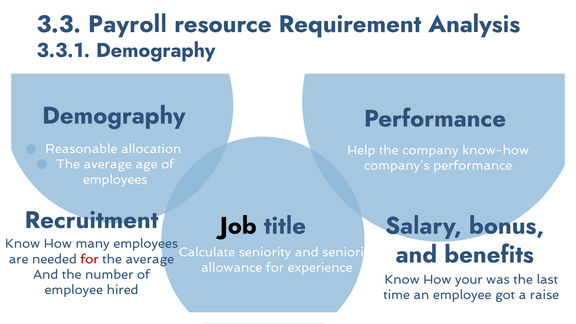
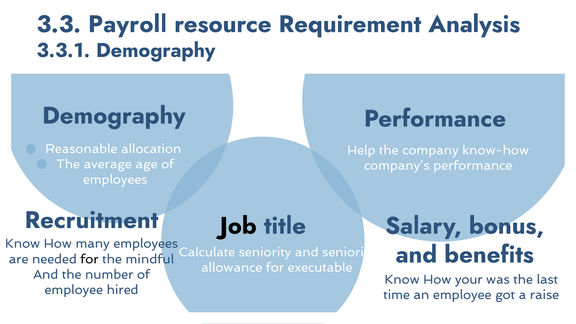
for at (90, 259) colour: red -> black
average at (150, 259): average -> mindful
experience: experience -> executable
